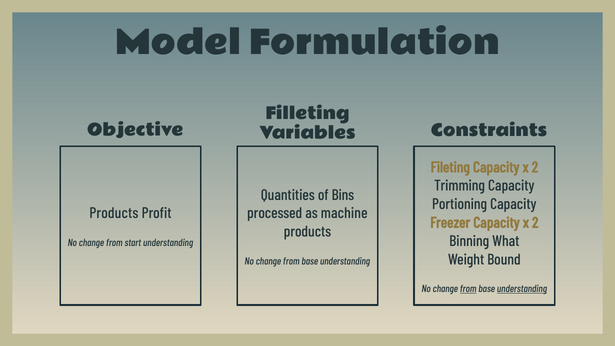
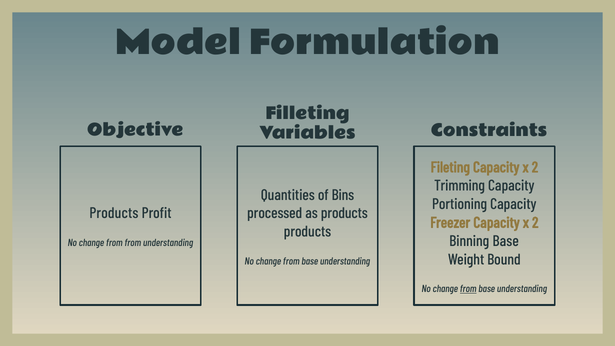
as machine: machine -> products
Binning What: What -> Base
from start: start -> from
understanding at (522, 289) underline: present -> none
